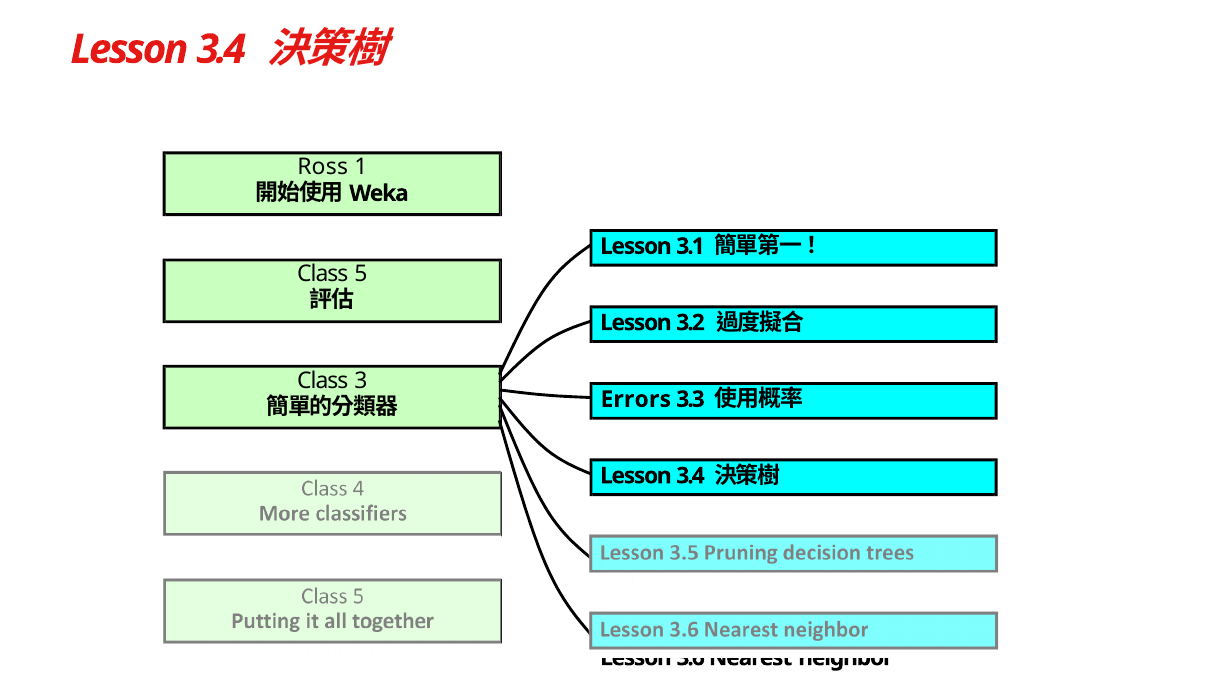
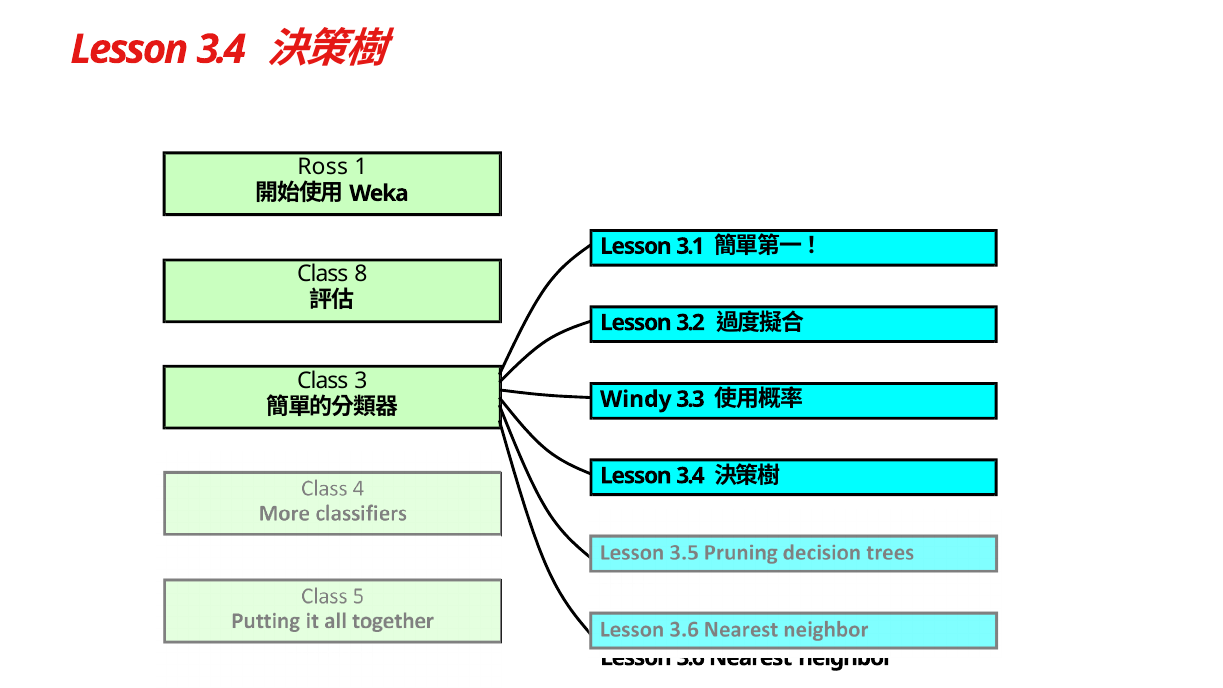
5 at (361, 274): 5 -> 8
Errors: Errors -> Windy
